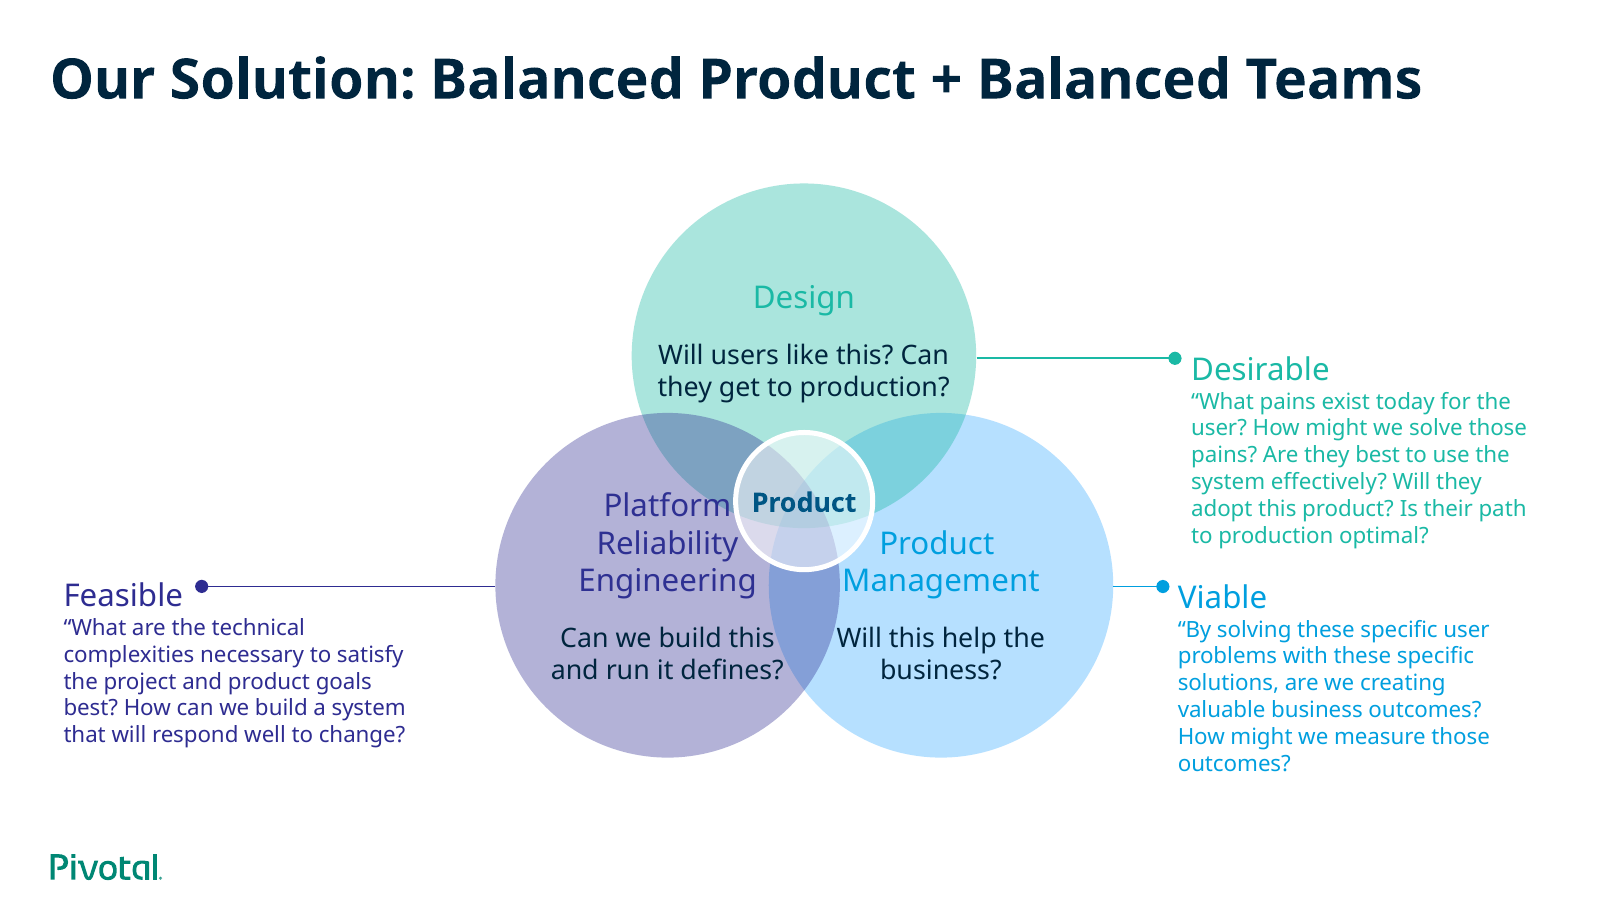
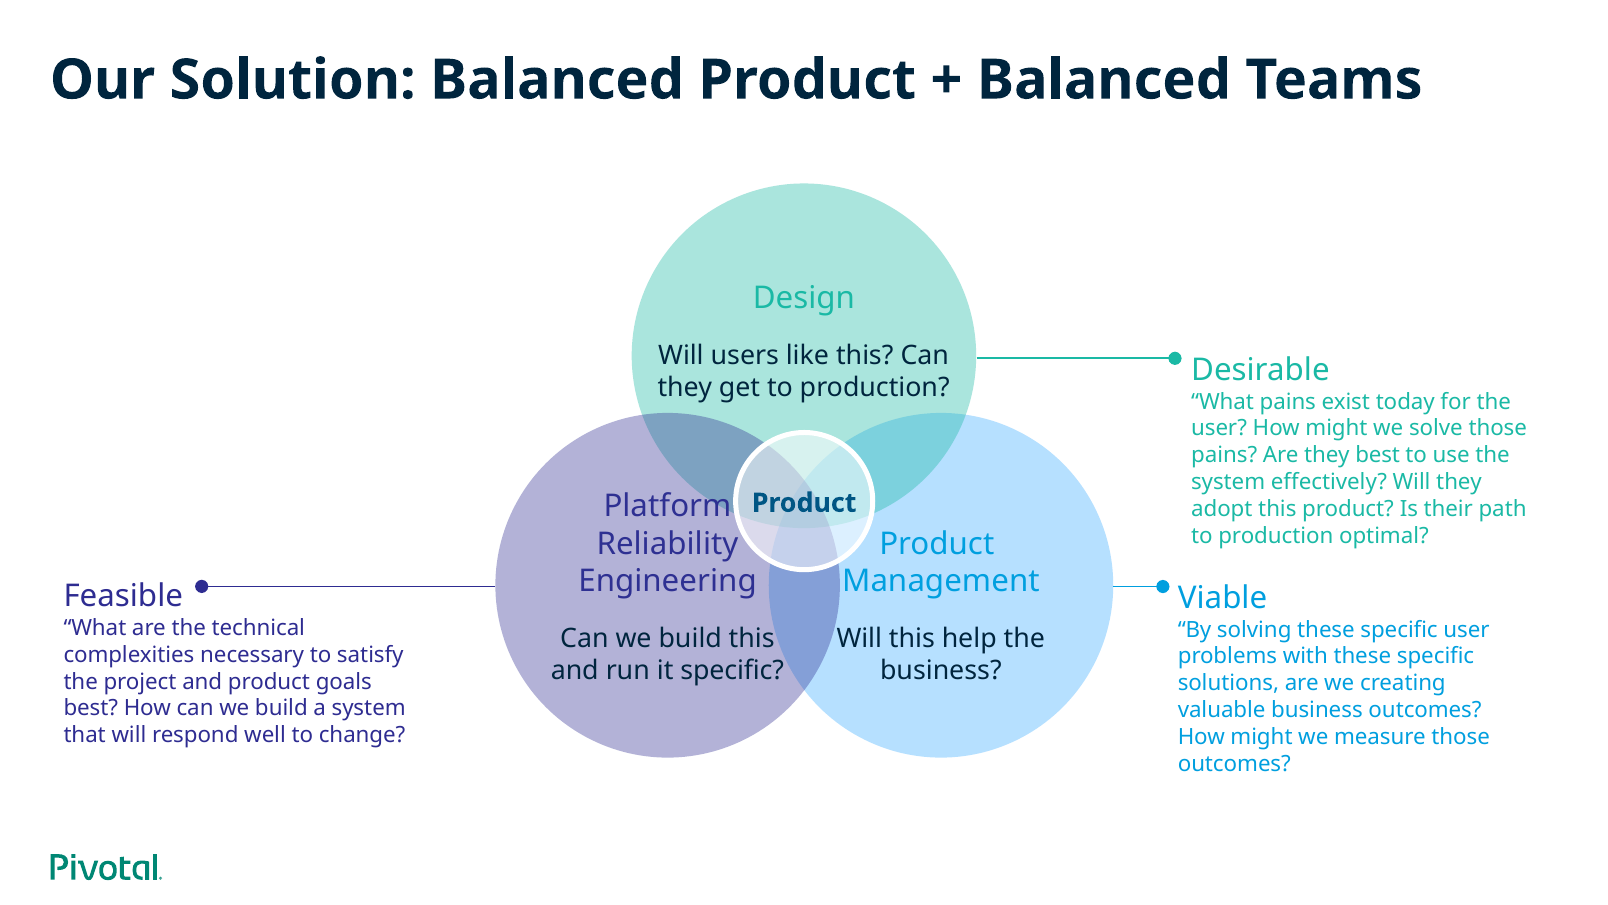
it defines: defines -> specific
